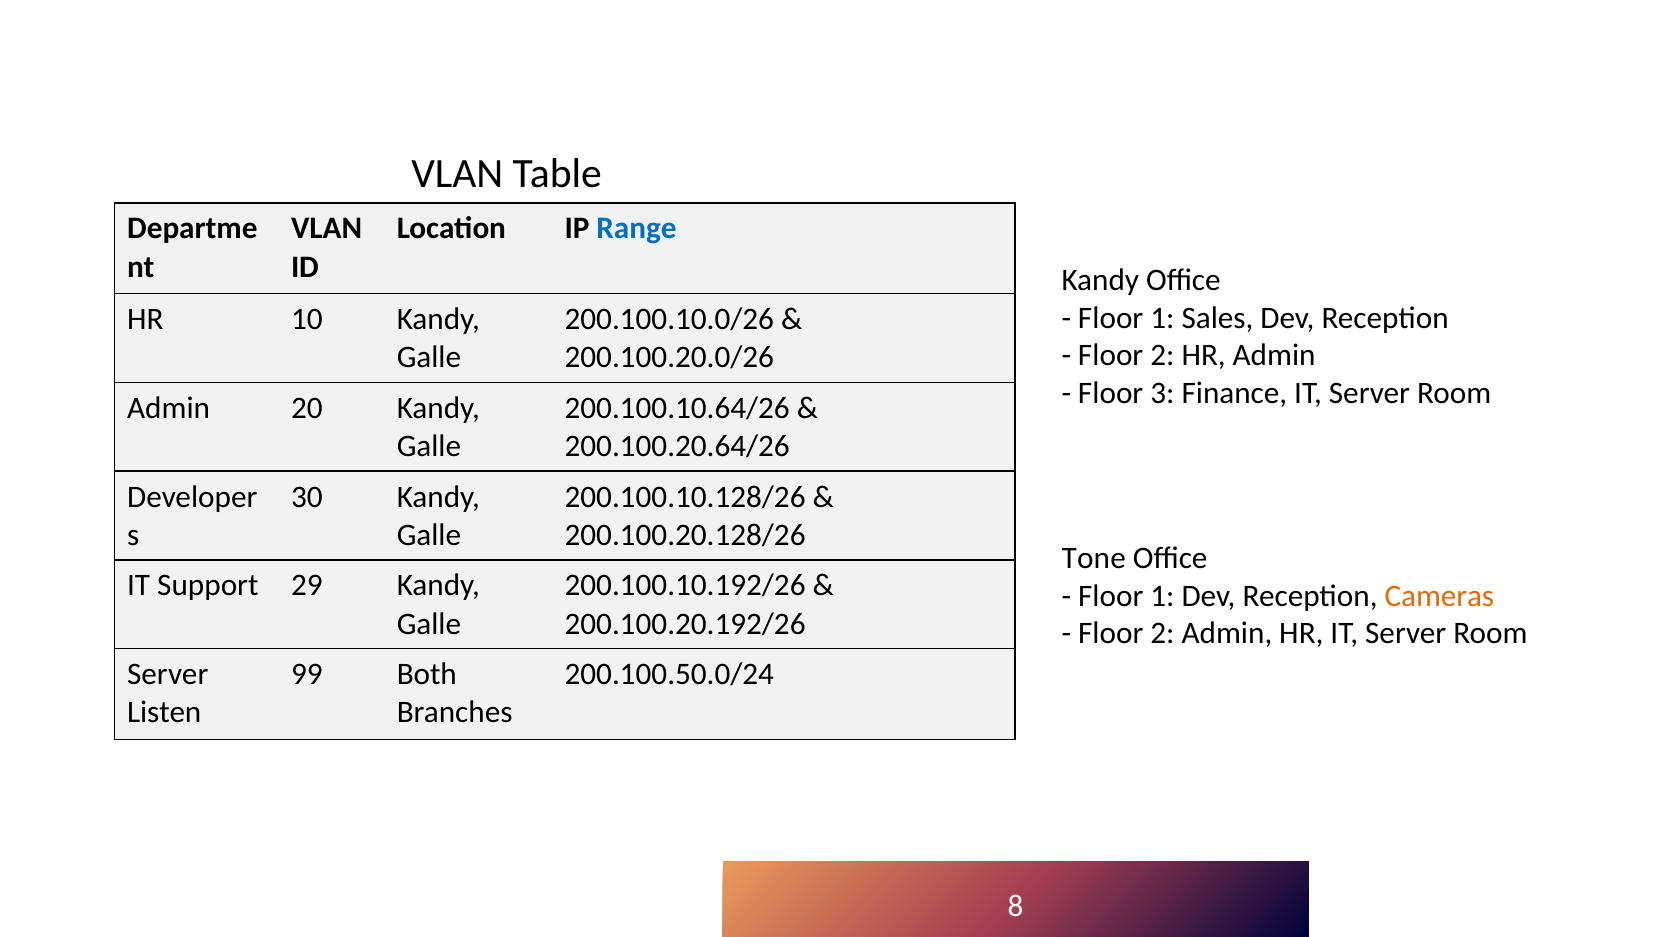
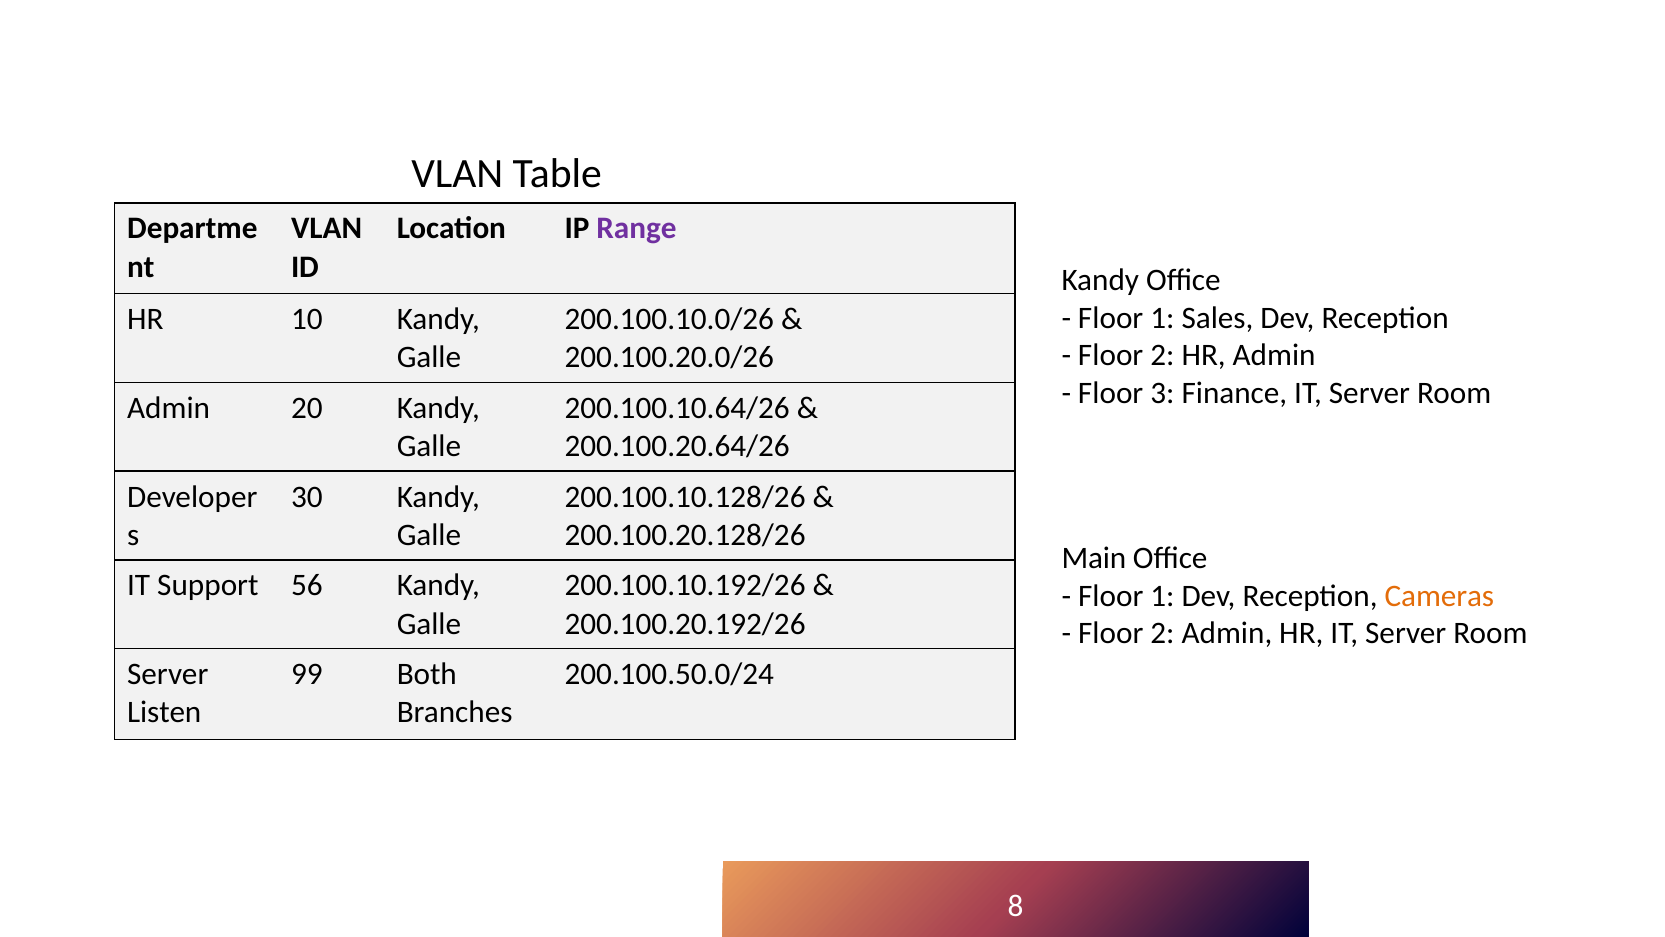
Range colour: blue -> purple
Tone: Tone -> Main
29: 29 -> 56
